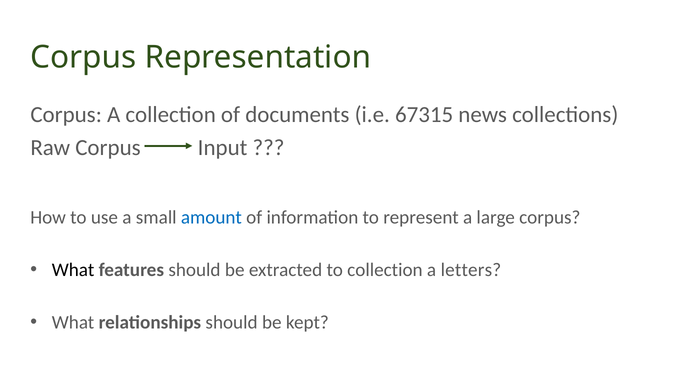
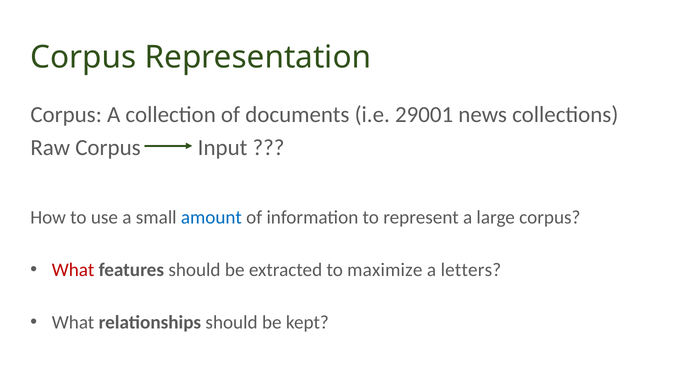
67315: 67315 -> 29001
What at (73, 269) colour: black -> red
to collection: collection -> maximize
